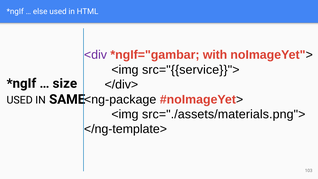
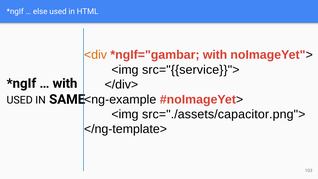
<div colour: purple -> orange
size at (65, 83): size -> with
<ng-package: <ng-package -> <ng-example
src="./assets/materials.png">: src="./assets/materials.png"> -> src="./assets/capacitor.png">
